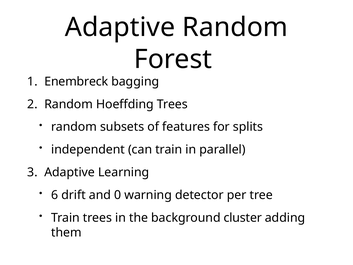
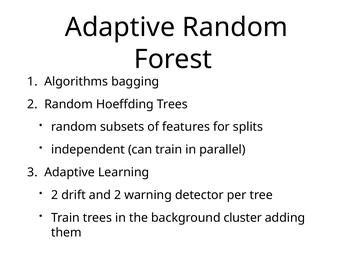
Enembreck: Enembreck -> Algorithms
6 at (55, 195): 6 -> 2
and 0: 0 -> 2
